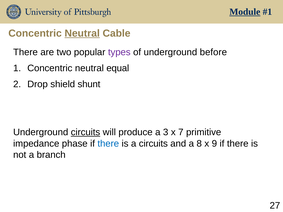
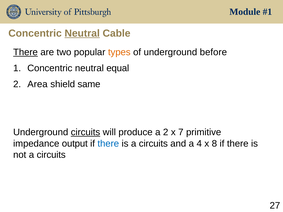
Module underline: present -> none
There at (25, 52) underline: none -> present
types colour: purple -> orange
Drop: Drop -> Area
shunt: shunt -> same
a 3: 3 -> 2
phase: phase -> output
8: 8 -> 4
9: 9 -> 8
not a branch: branch -> circuits
